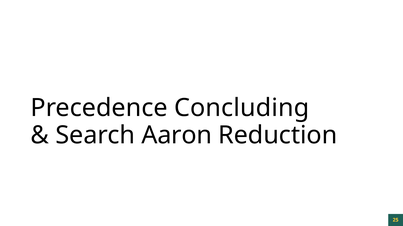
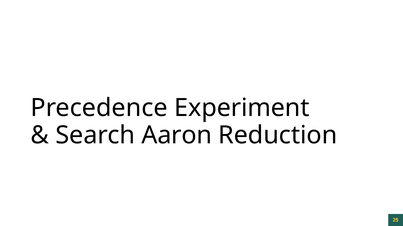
Concluding: Concluding -> Experiment
